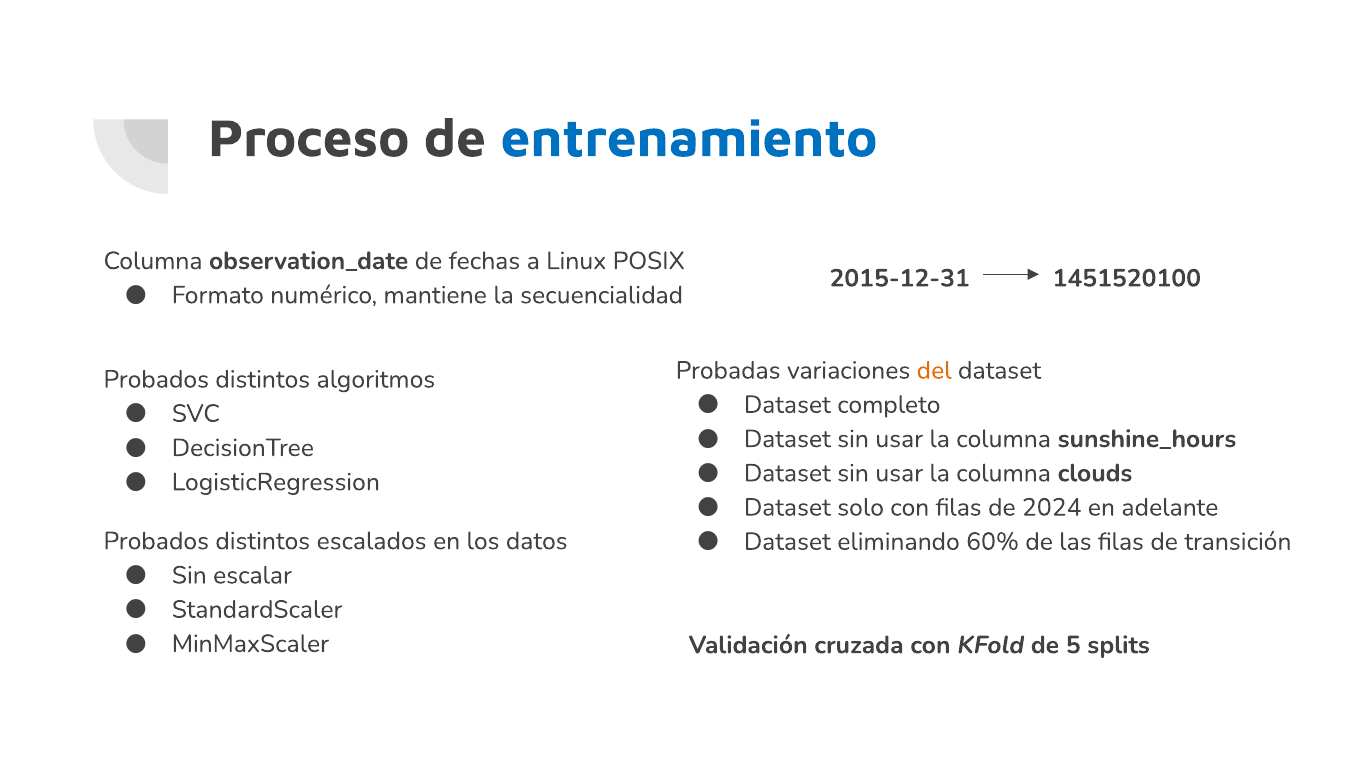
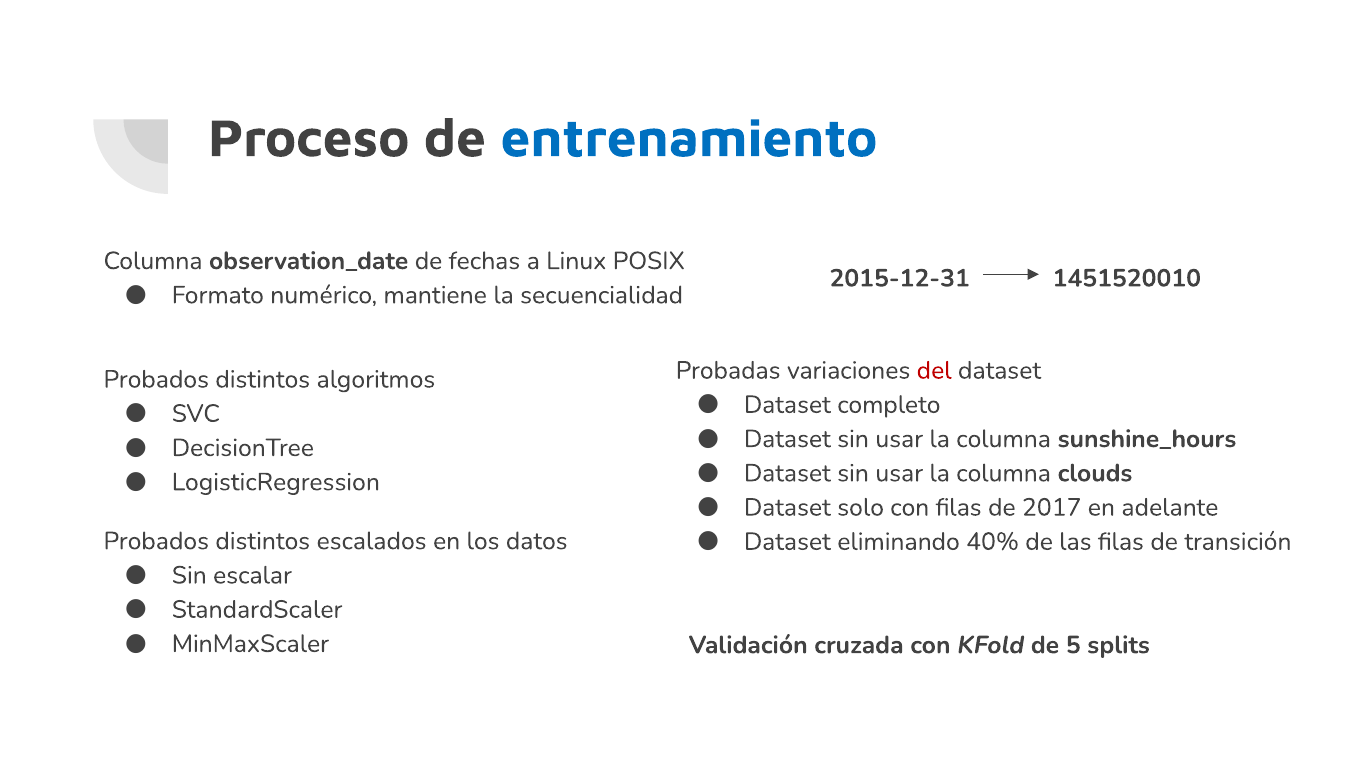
1451520100: 1451520100 -> 1451520010
del colour: orange -> red
2024: 2024 -> 2017
60%: 60% -> 40%
